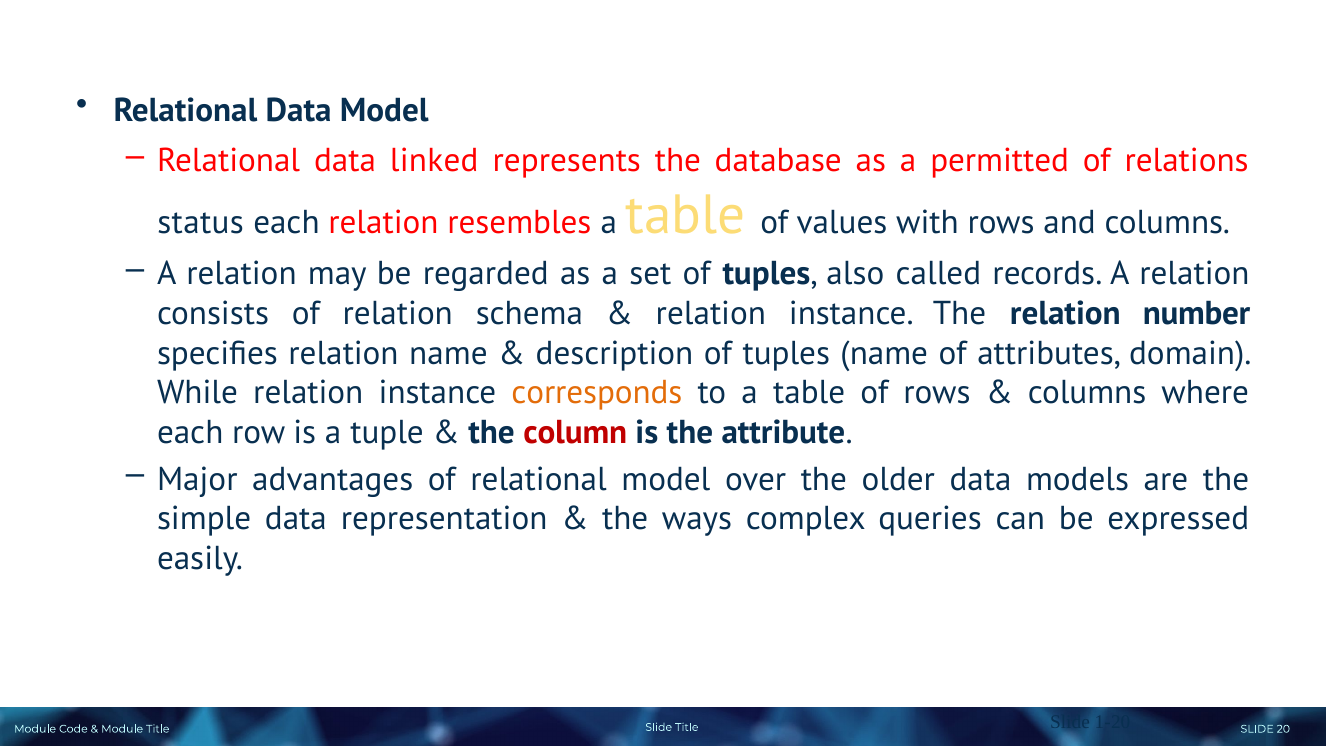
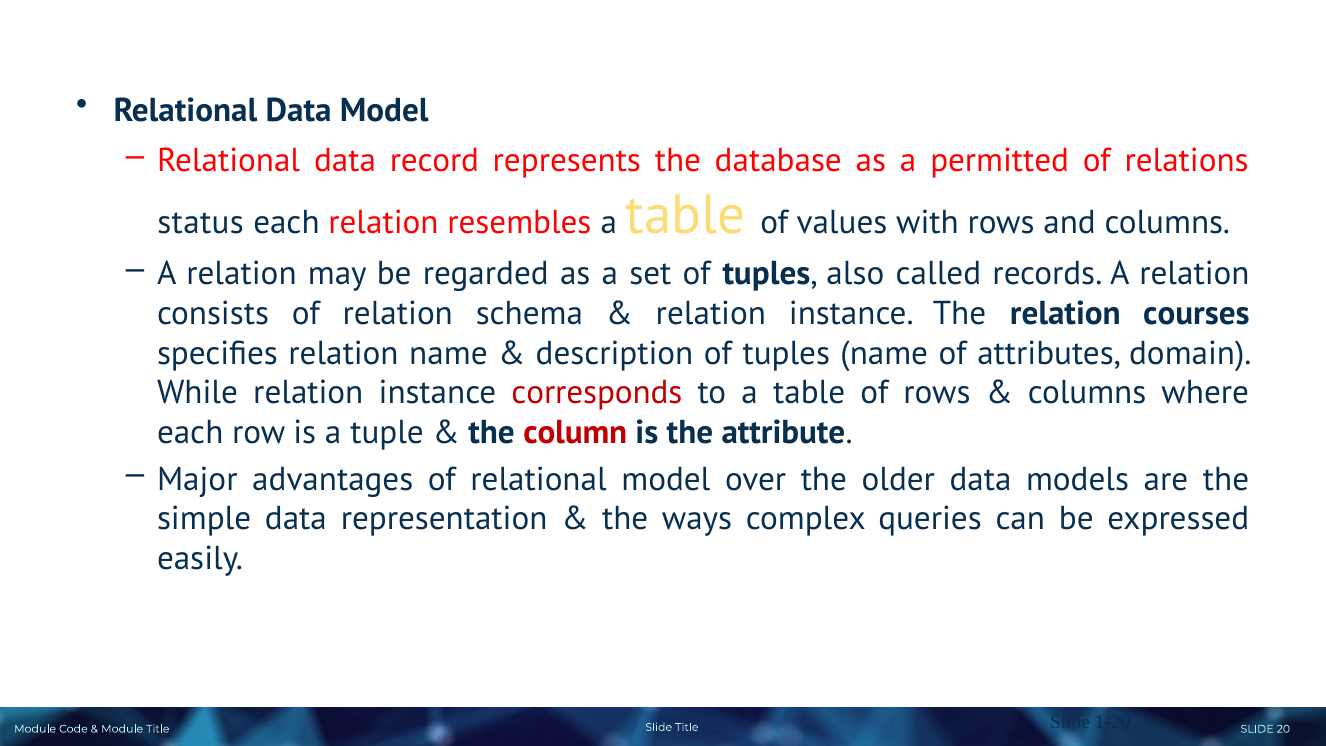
linked: linked -> record
number: number -> courses
corresponds colour: orange -> red
